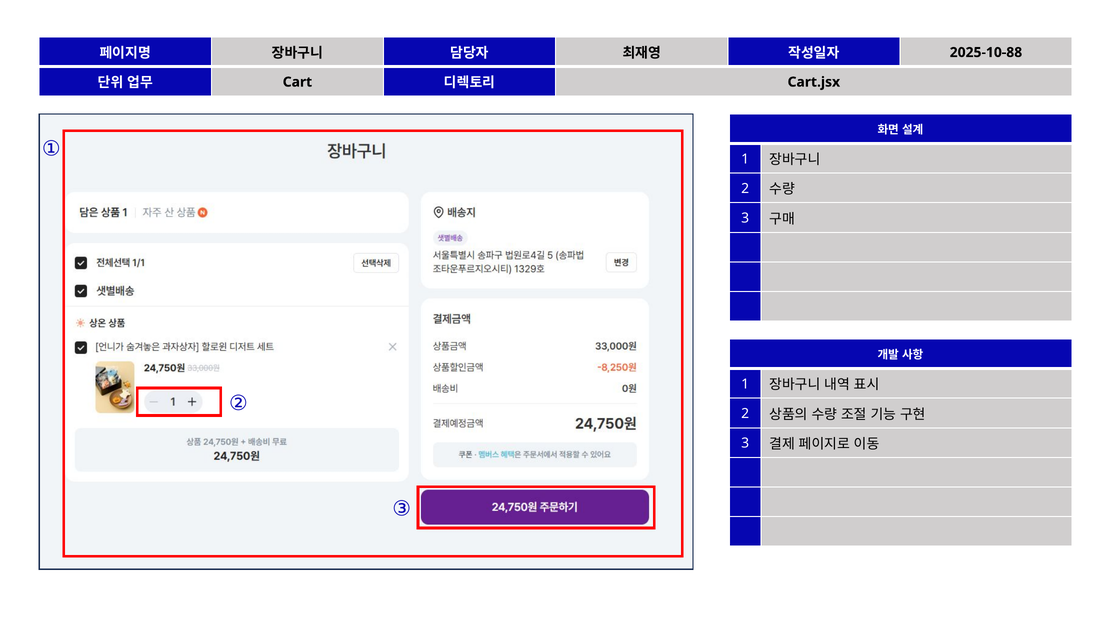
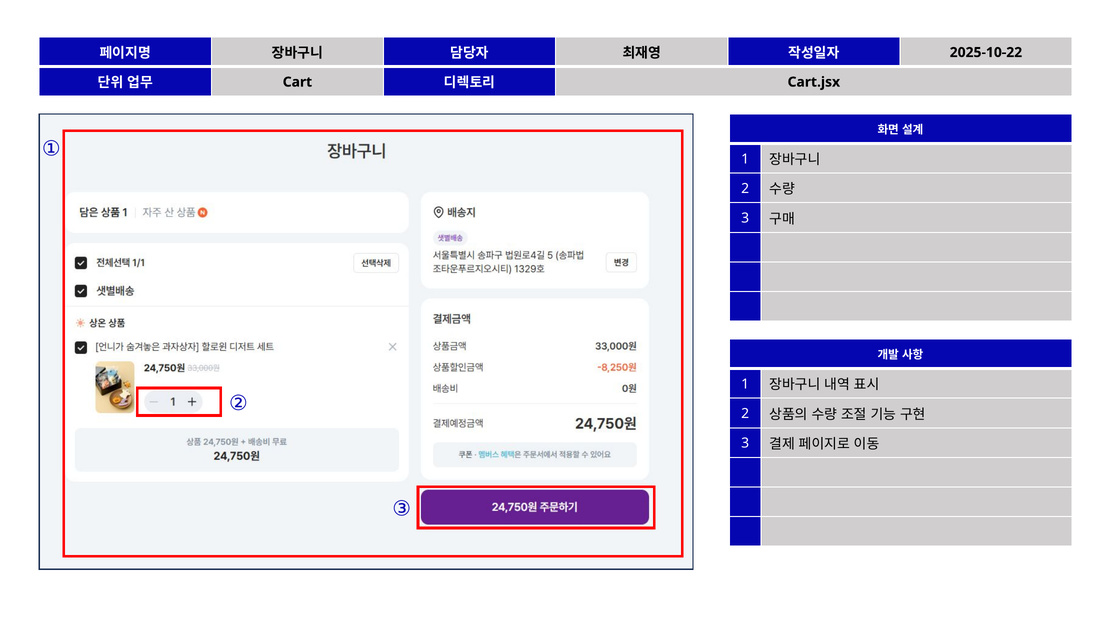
2025-10-88: 2025-10-88 -> 2025-10-22
